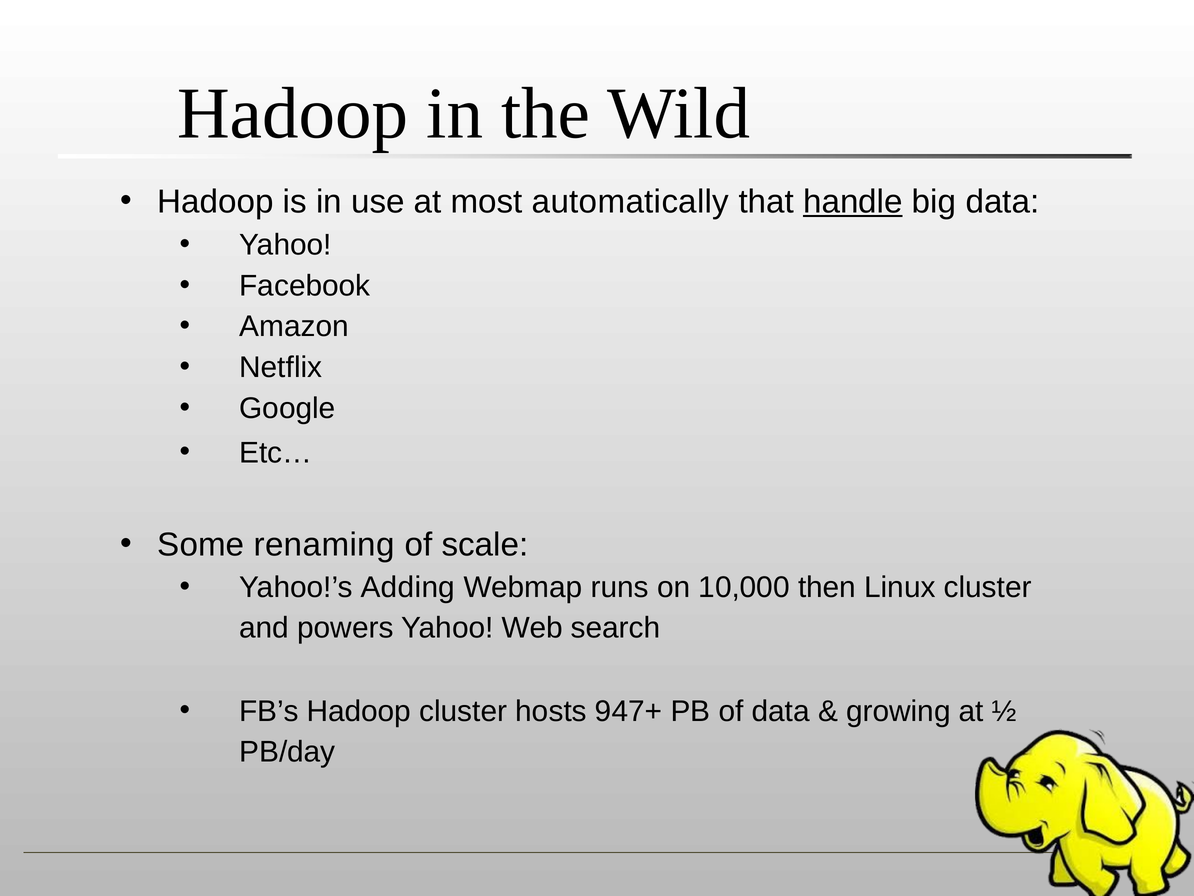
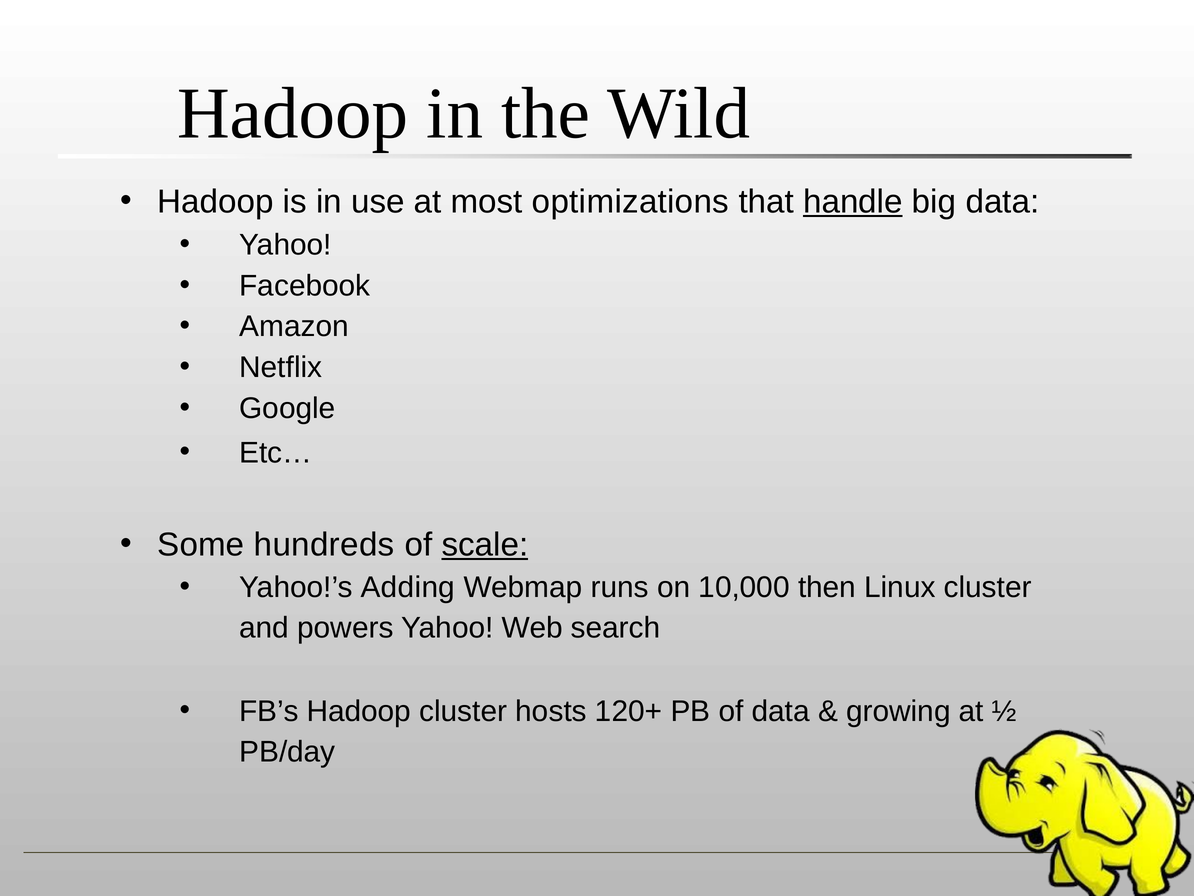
automatically: automatically -> optimizations
renaming: renaming -> hundreds
scale underline: none -> present
947+: 947+ -> 120+
